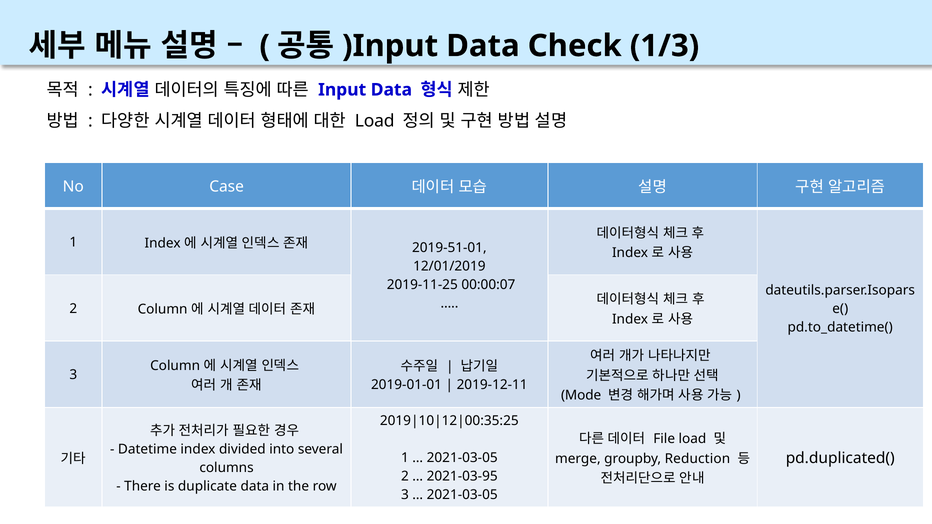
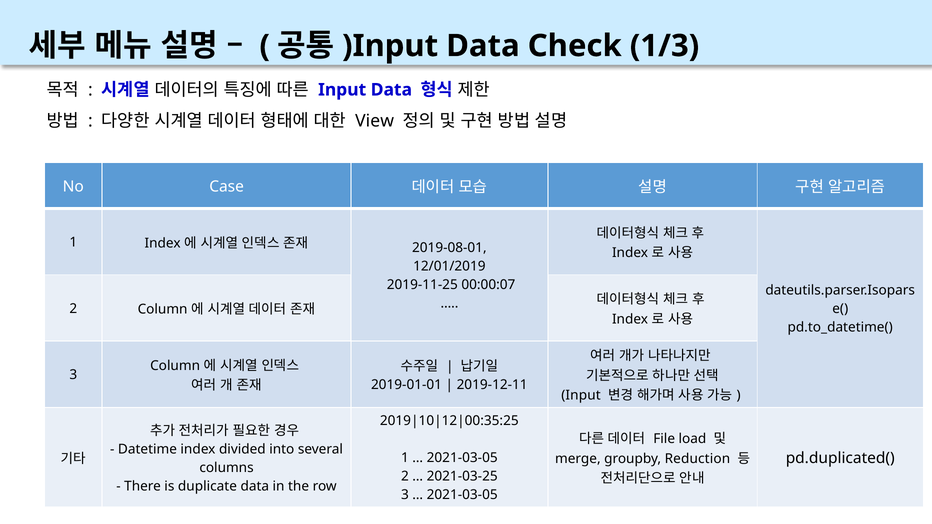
Load at (375, 121): Load -> View
2019-51-01: 2019-51-01 -> 2019-08-01
Mode at (581, 396): Mode -> Input
2021-03-95: 2021-03-95 -> 2021-03-25
